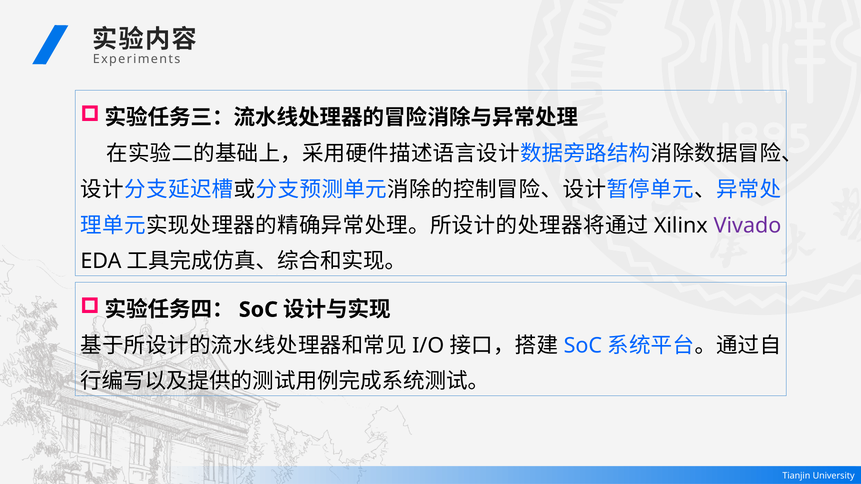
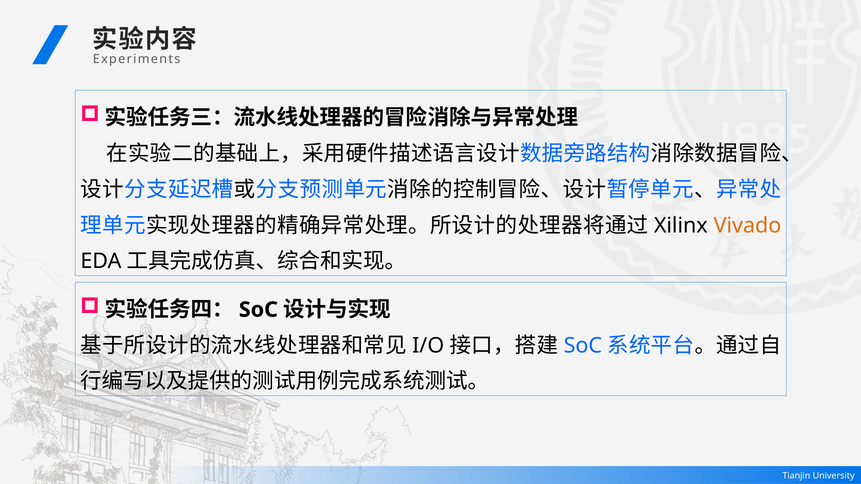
Vivado colour: purple -> orange
